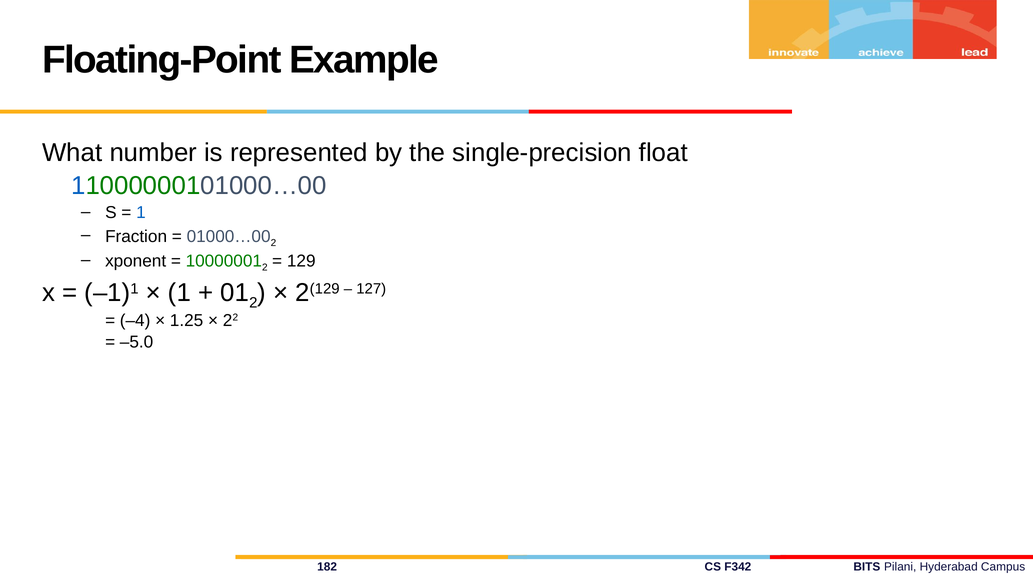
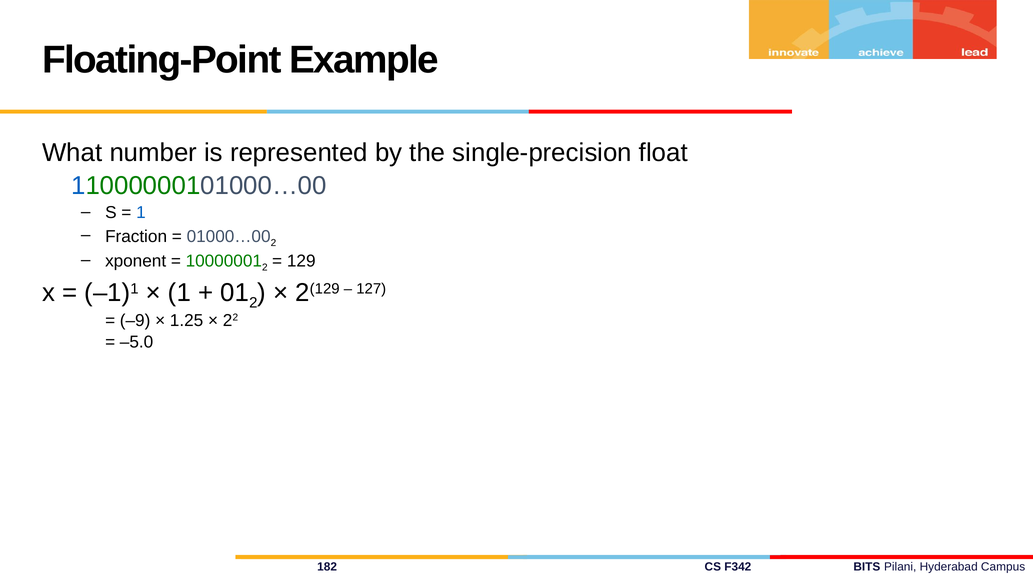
–4: –4 -> –9
